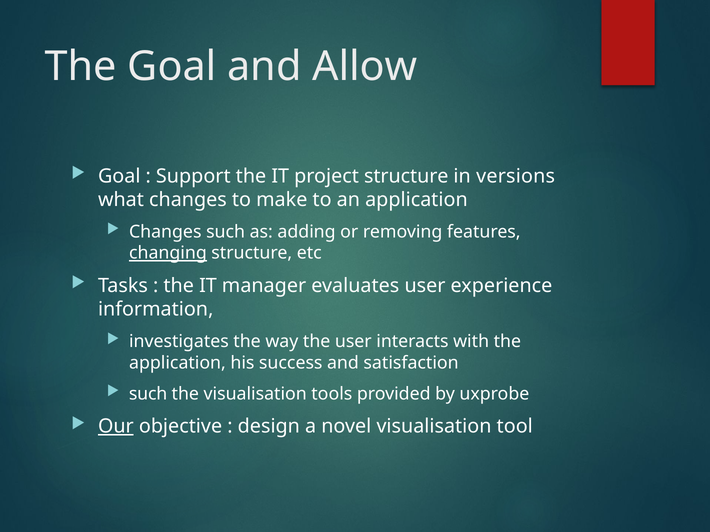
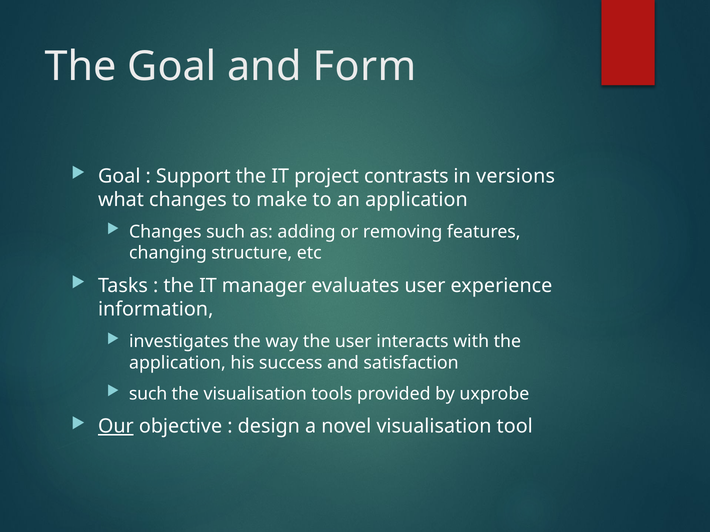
Allow: Allow -> Form
project structure: structure -> contrasts
changing underline: present -> none
